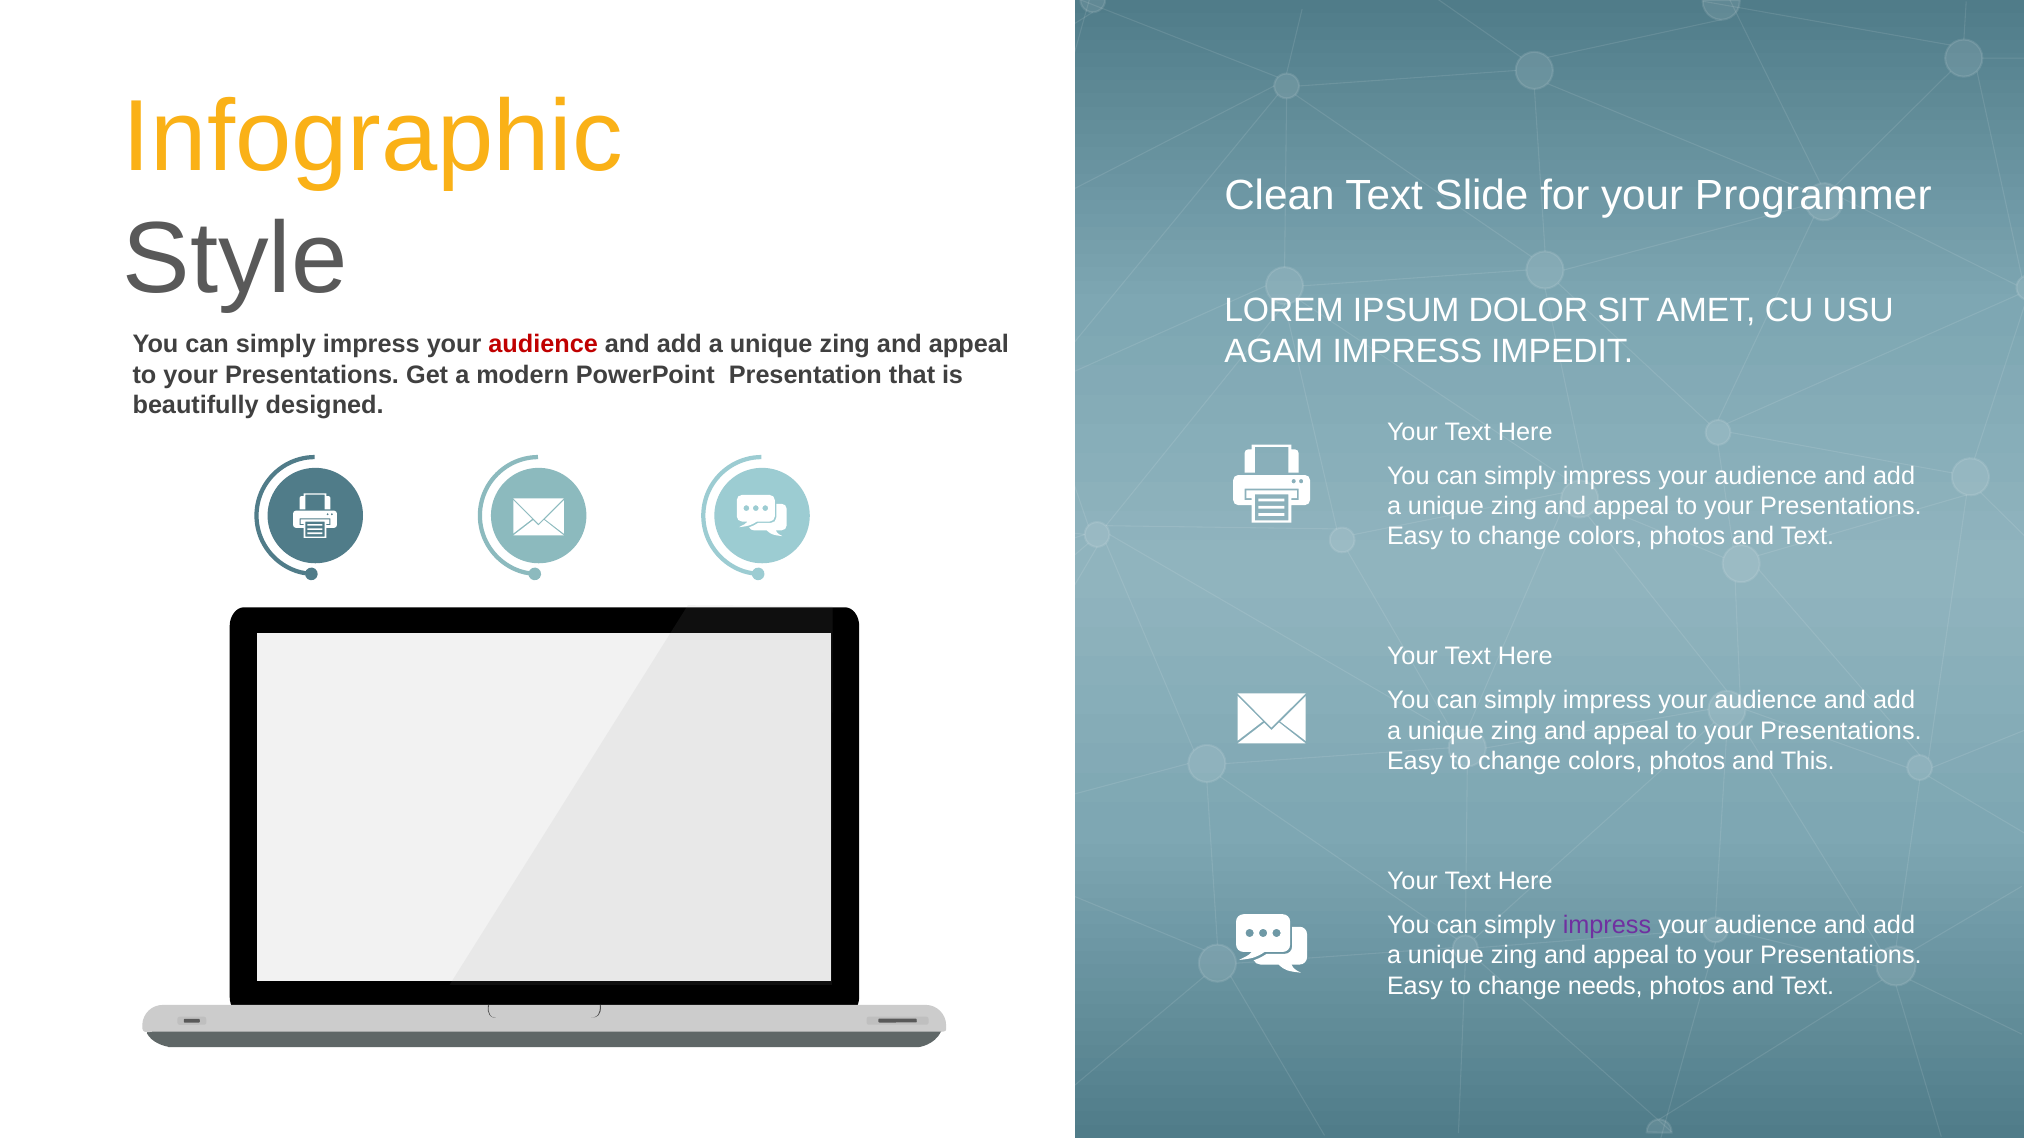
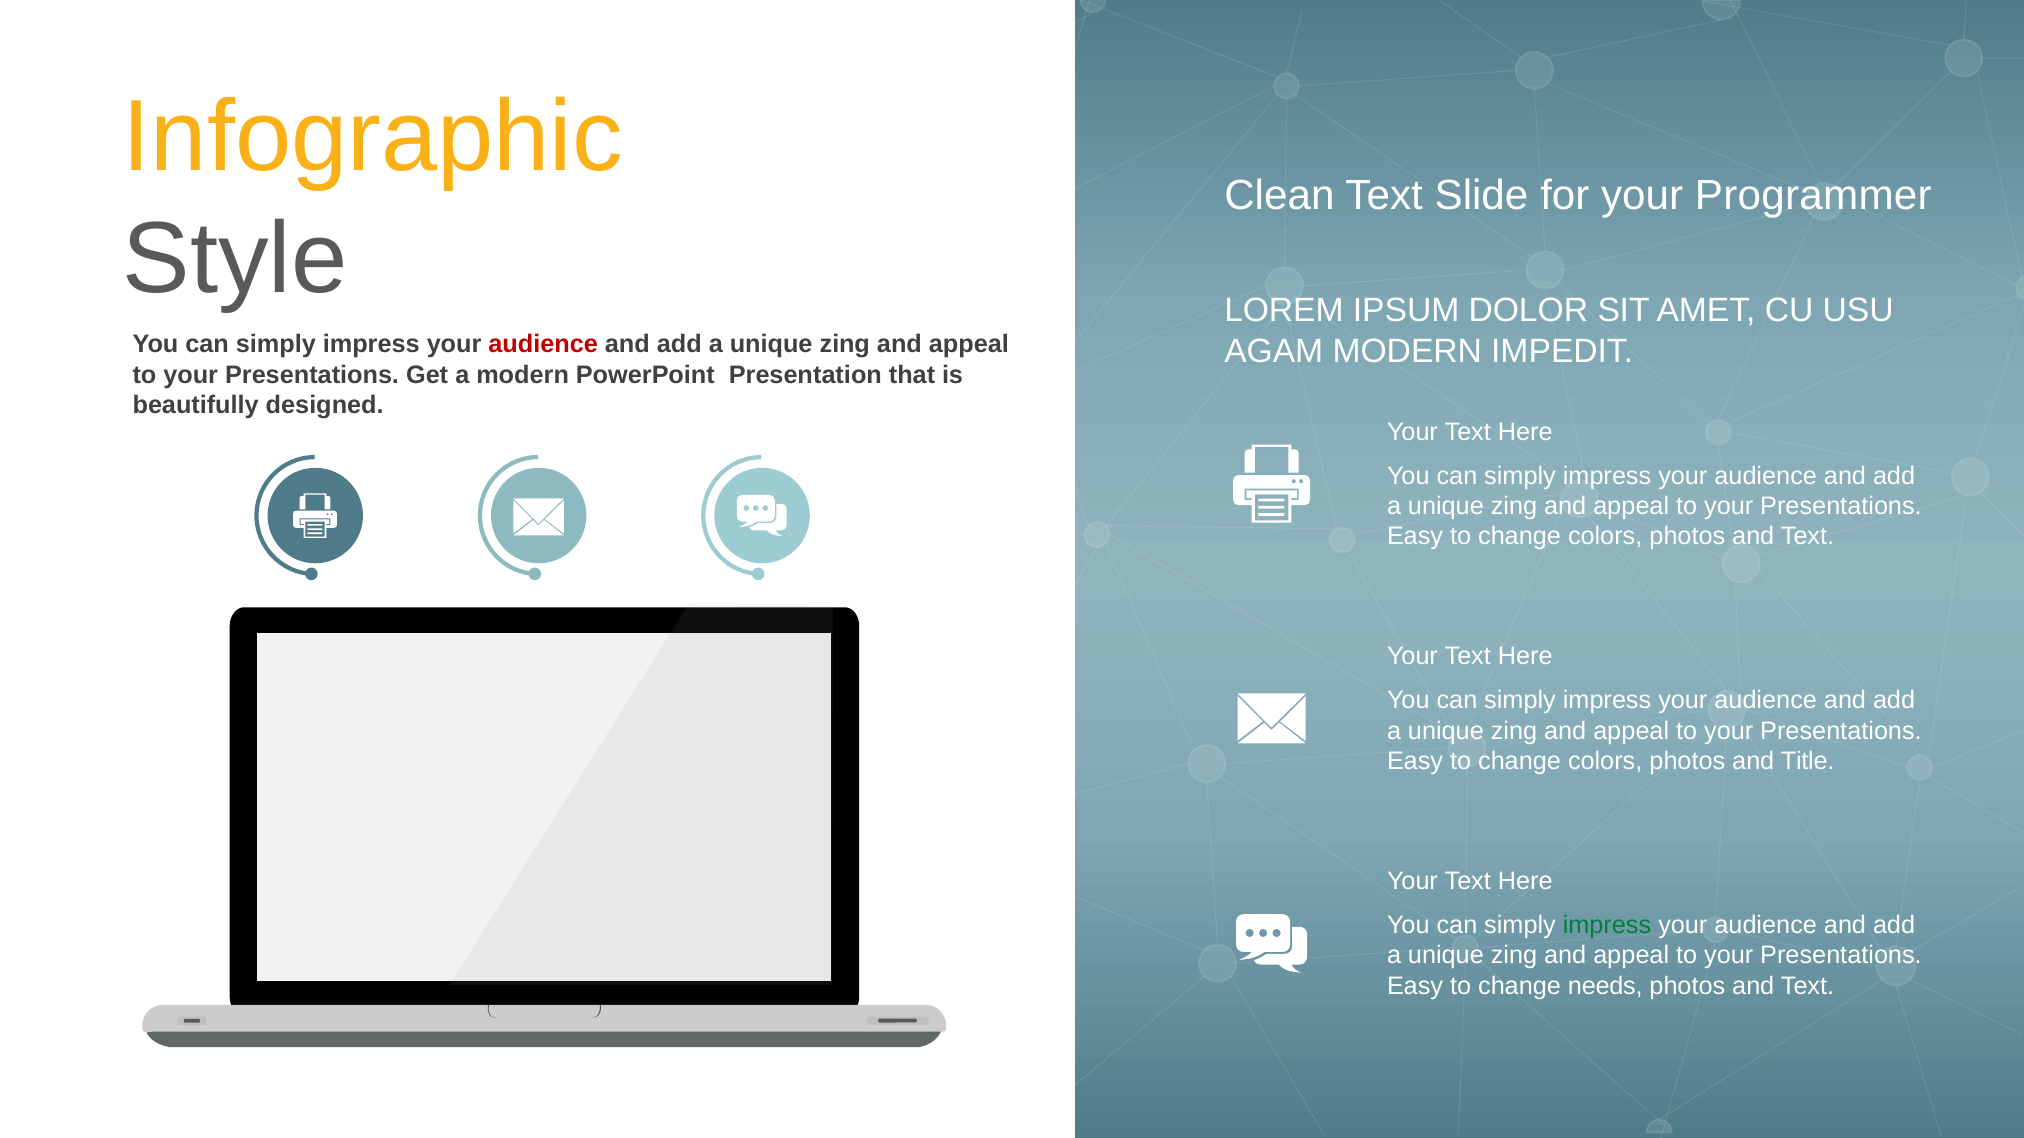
AGAM IMPRESS: IMPRESS -> MODERN
This: This -> Title
impress at (1607, 926) colour: purple -> green
